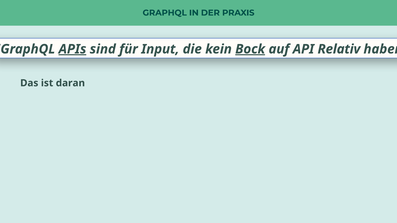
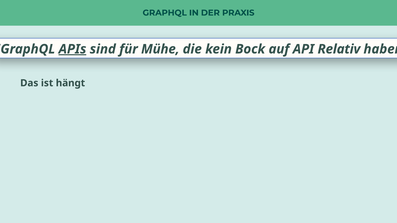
Input: Input -> Mühe
Bock underline: present -> none
daran: daran -> hängt
